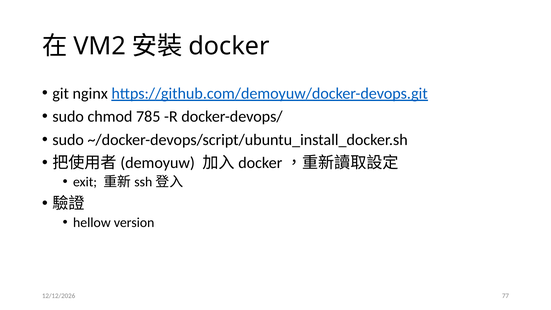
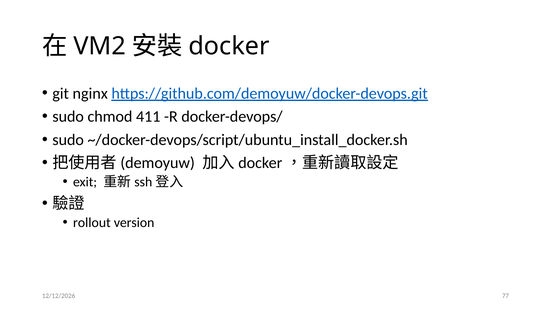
785: 785 -> 411
hellow: hellow -> rollout
